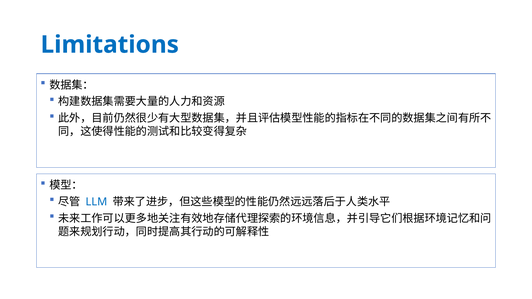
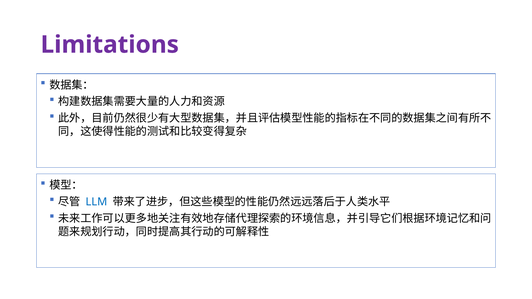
Limitations colour: blue -> purple
